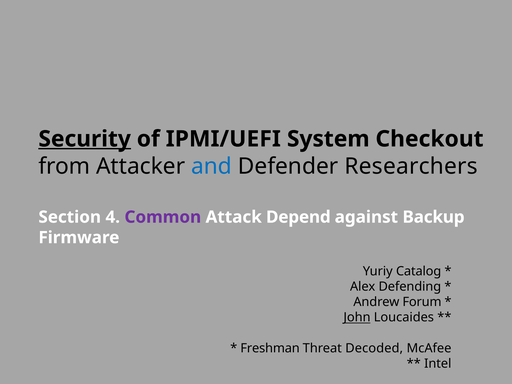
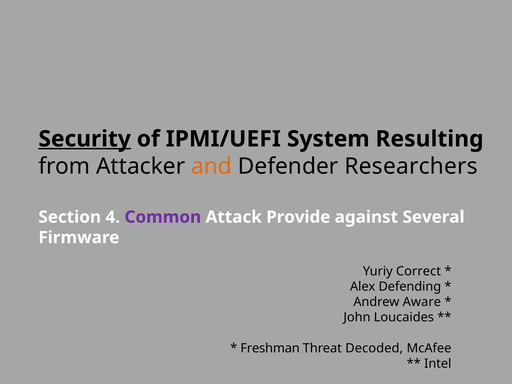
Checkout: Checkout -> Resulting
and colour: blue -> orange
Depend: Depend -> Provide
Backup: Backup -> Several
Catalog: Catalog -> Correct
Forum: Forum -> Aware
John underline: present -> none
